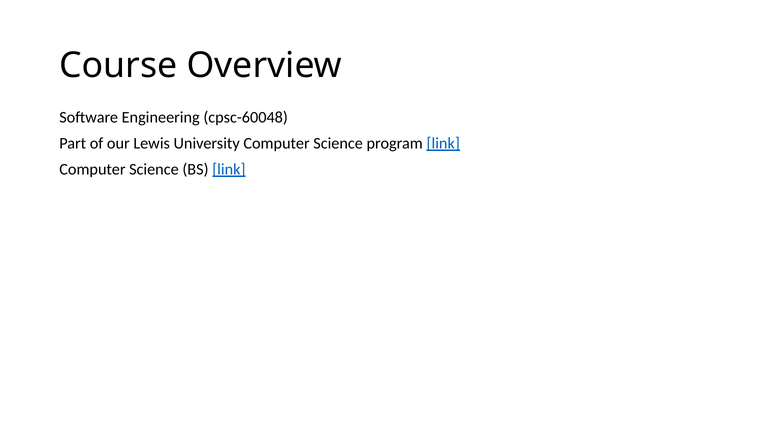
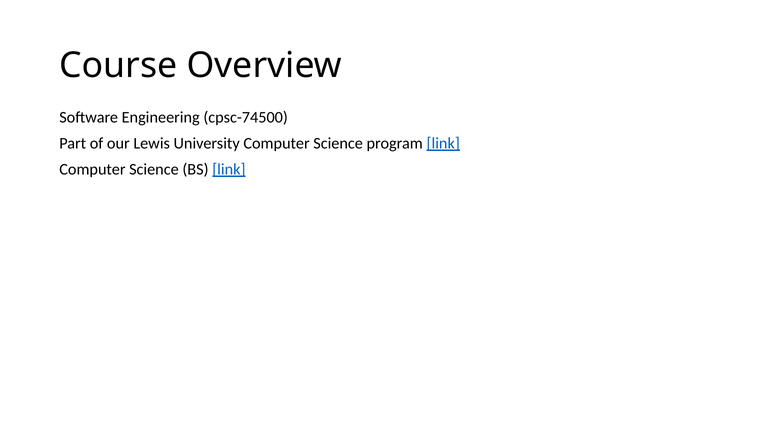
cpsc-60048: cpsc-60048 -> cpsc-74500
